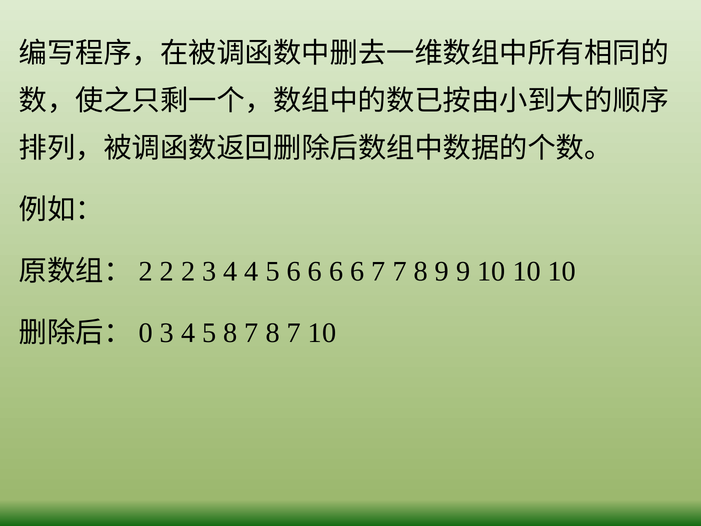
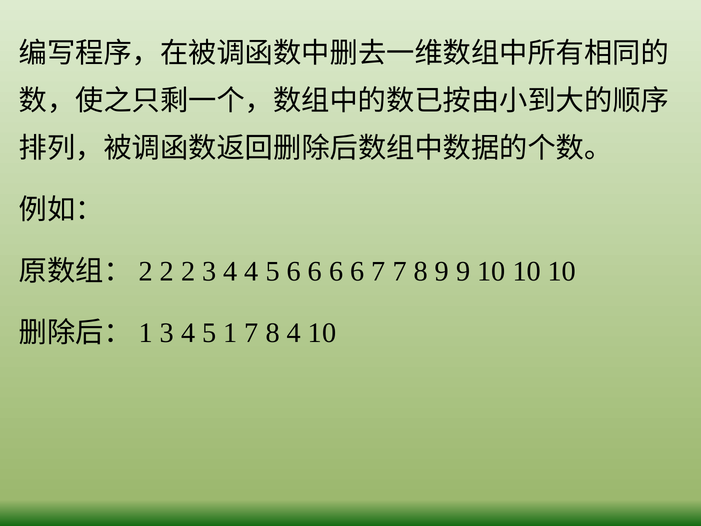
0 at (146, 333): 0 -> 1
5 8: 8 -> 1
7 8 7: 7 -> 4
